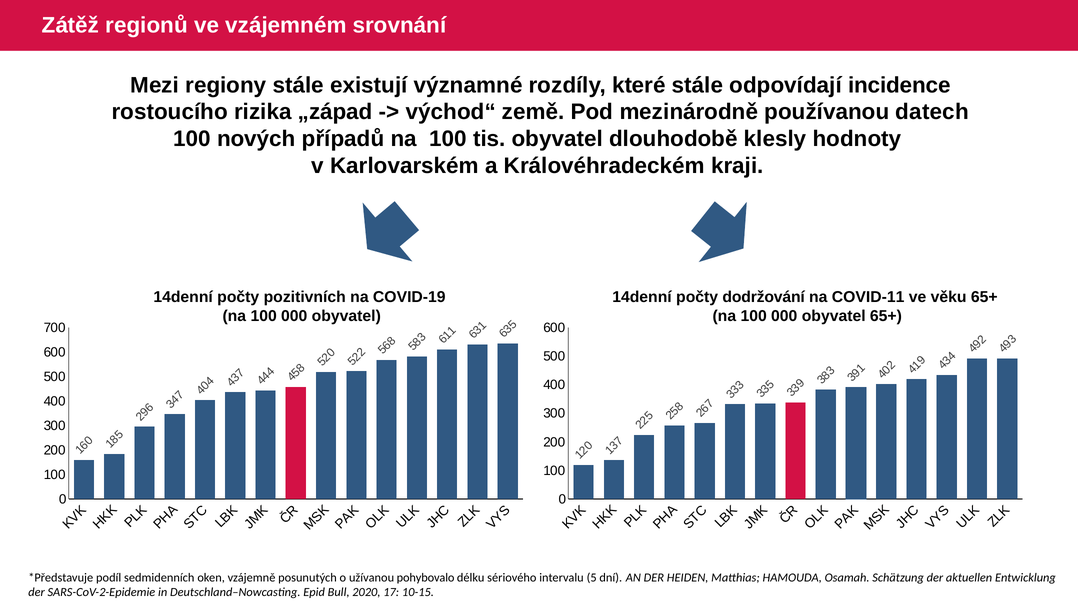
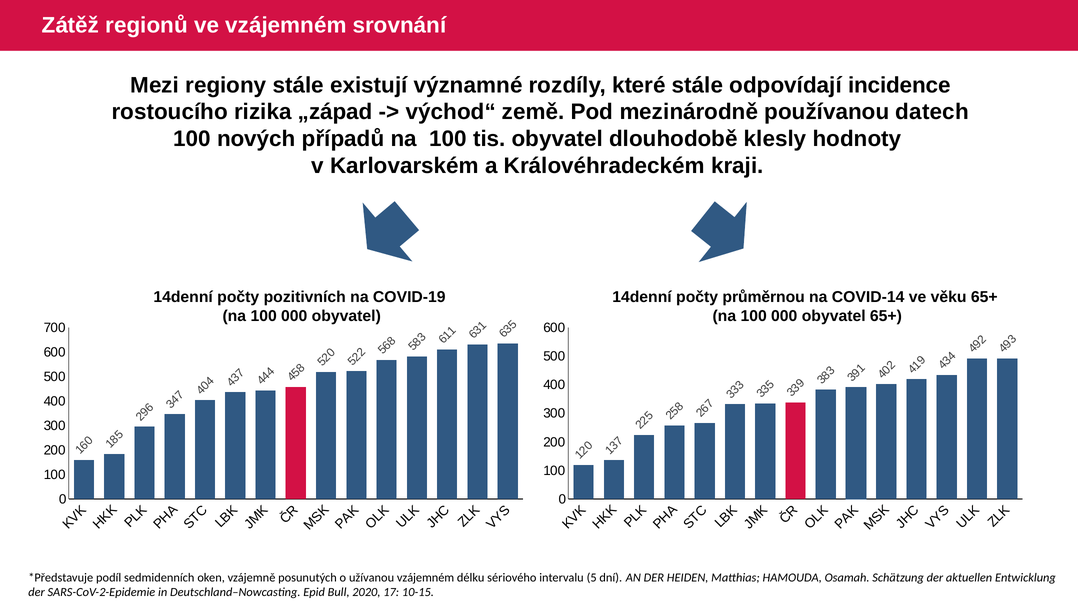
dodržování: dodržování -> průměrnou
COVID-11: COVID-11 -> COVID-14
užívanou pohybovalo: pohybovalo -> vzájemném
